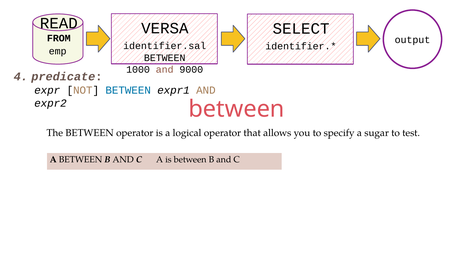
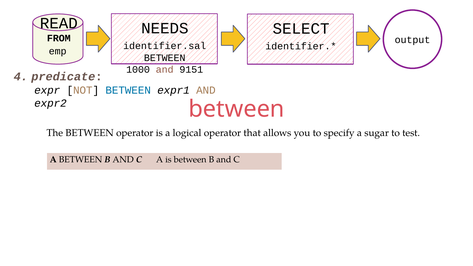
VERSA: VERSA -> NEEDS
9000: 9000 -> 9151
